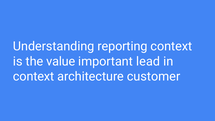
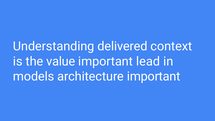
reporting: reporting -> delivered
context at (34, 76): context -> models
architecture customer: customer -> important
